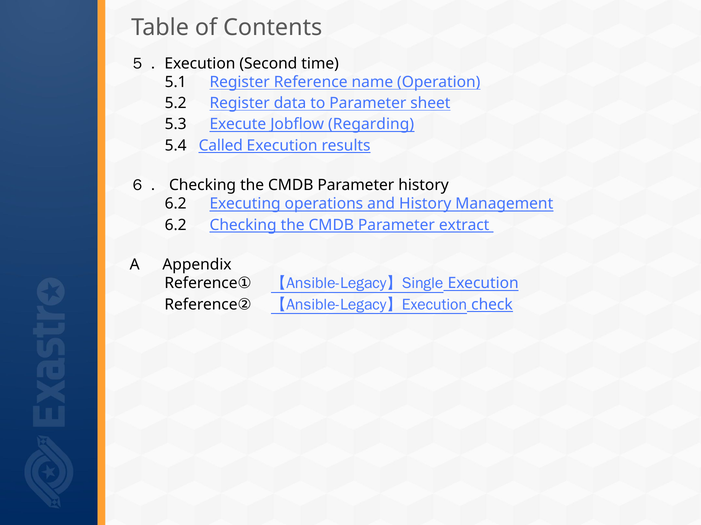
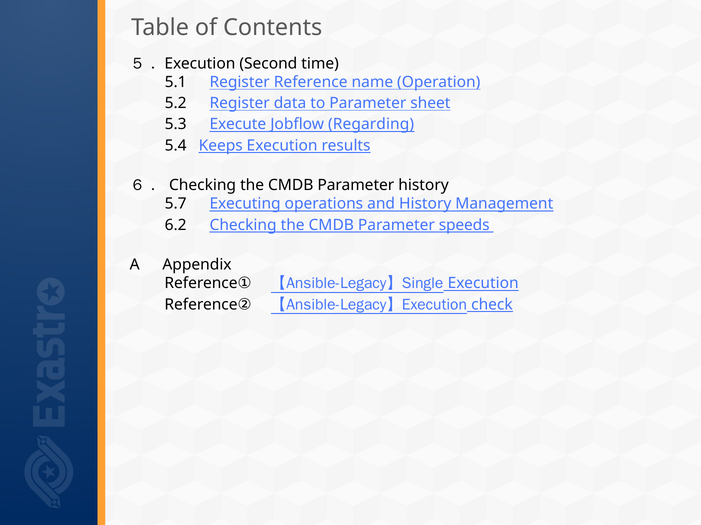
Called: Called -> Keeps
6.2 at (176, 204): 6.2 -> 5.7
extract: extract -> speeds
